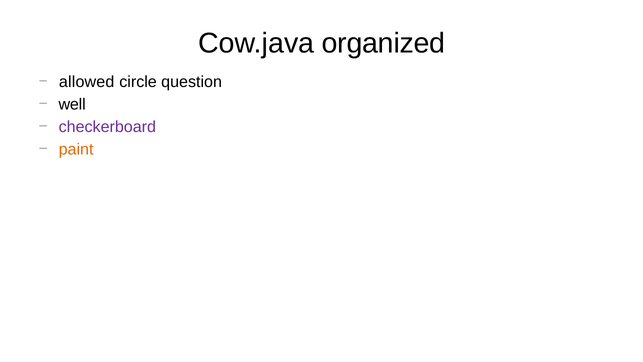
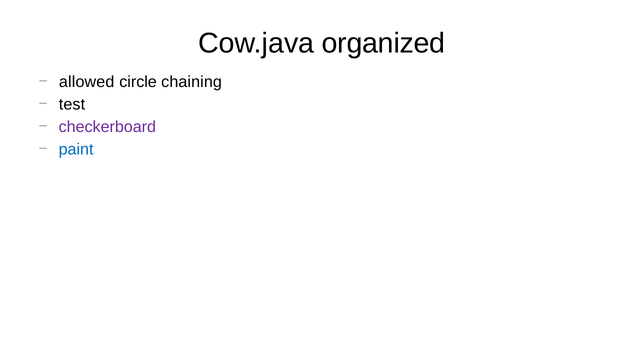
question: question -> chaining
well: well -> test
paint colour: orange -> blue
